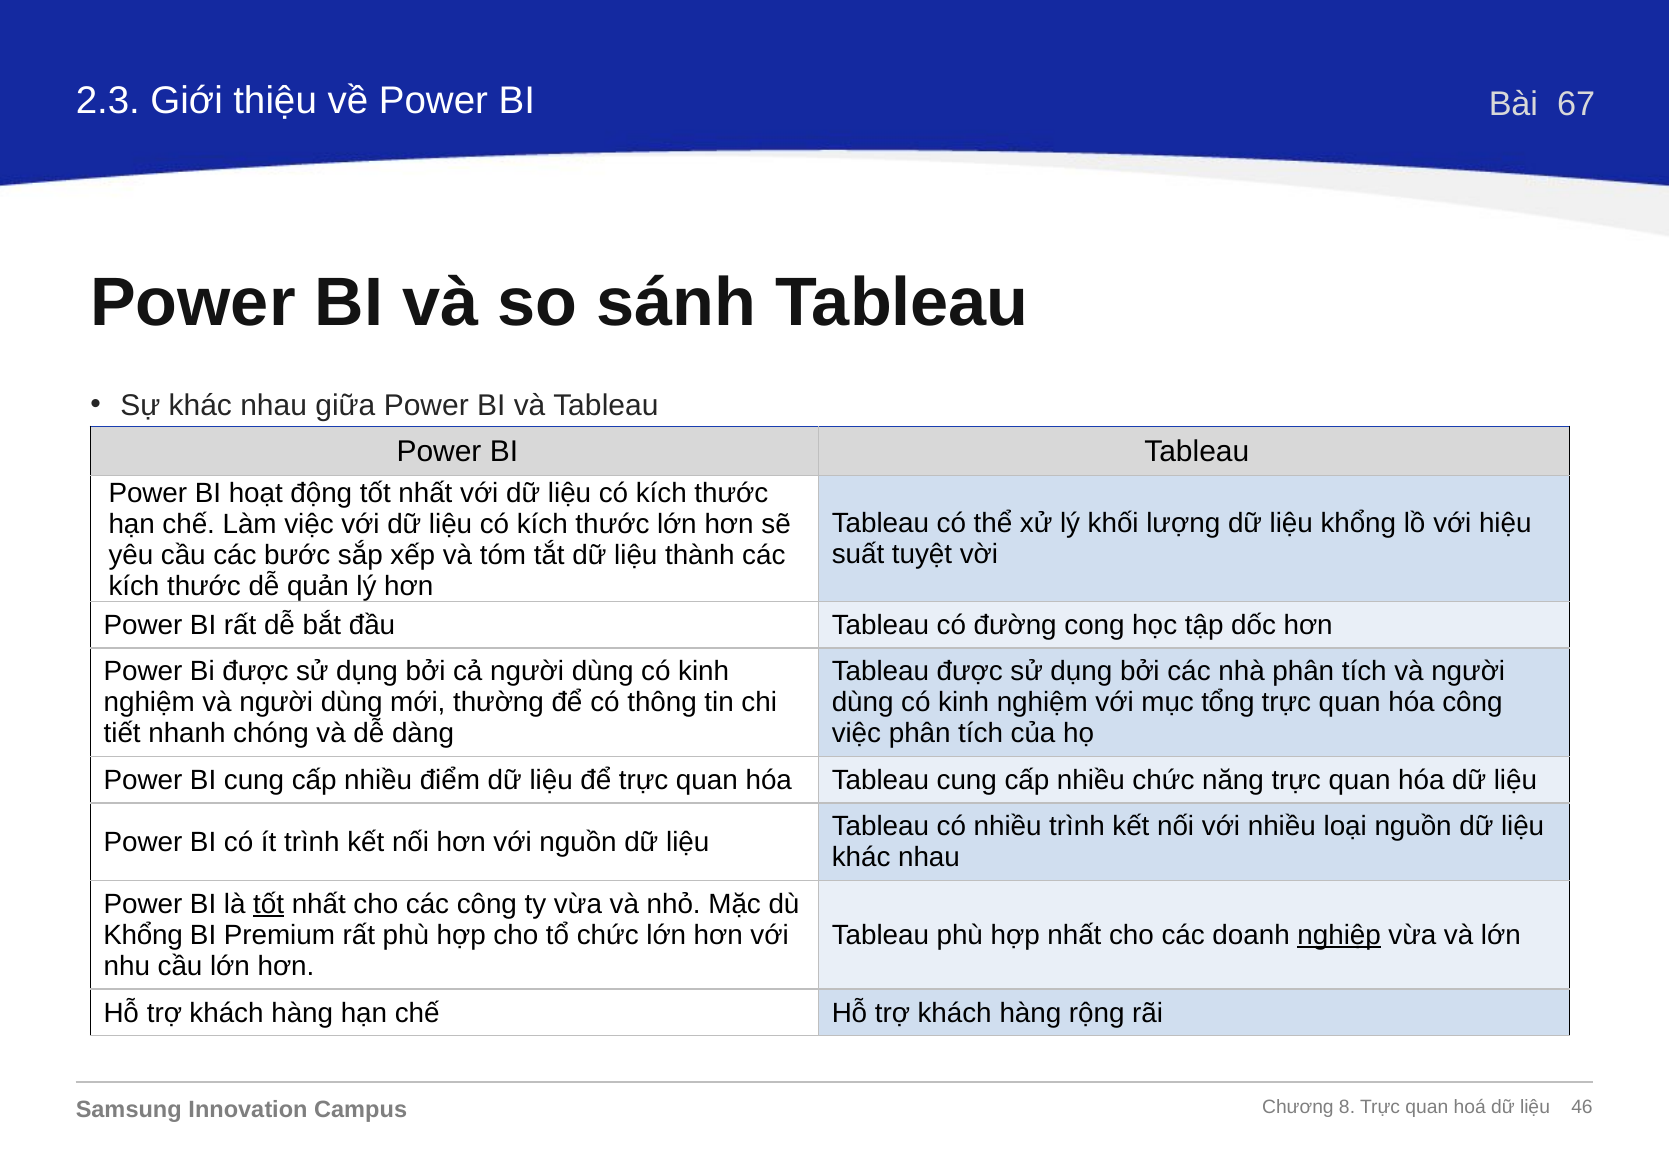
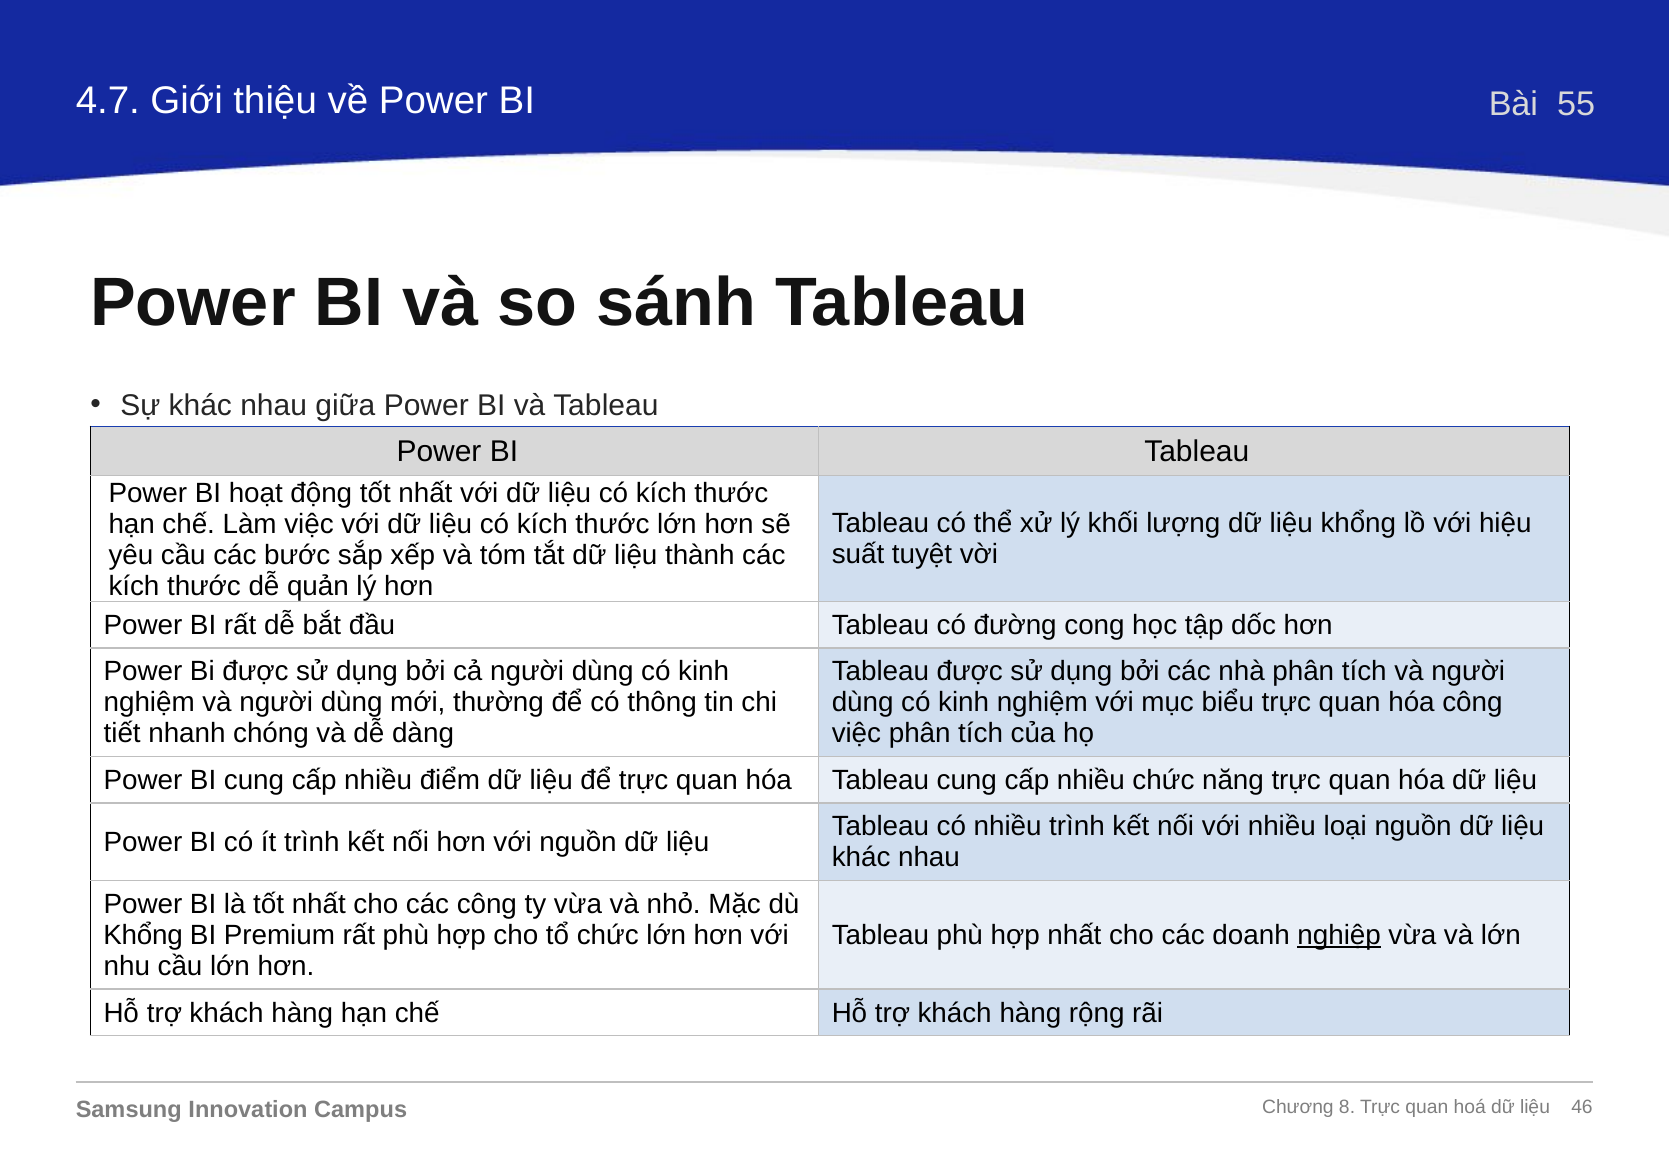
2.3: 2.3 -> 4.7
67: 67 -> 55
tổng: tổng -> biểu
tốt at (269, 905) underline: present -> none
